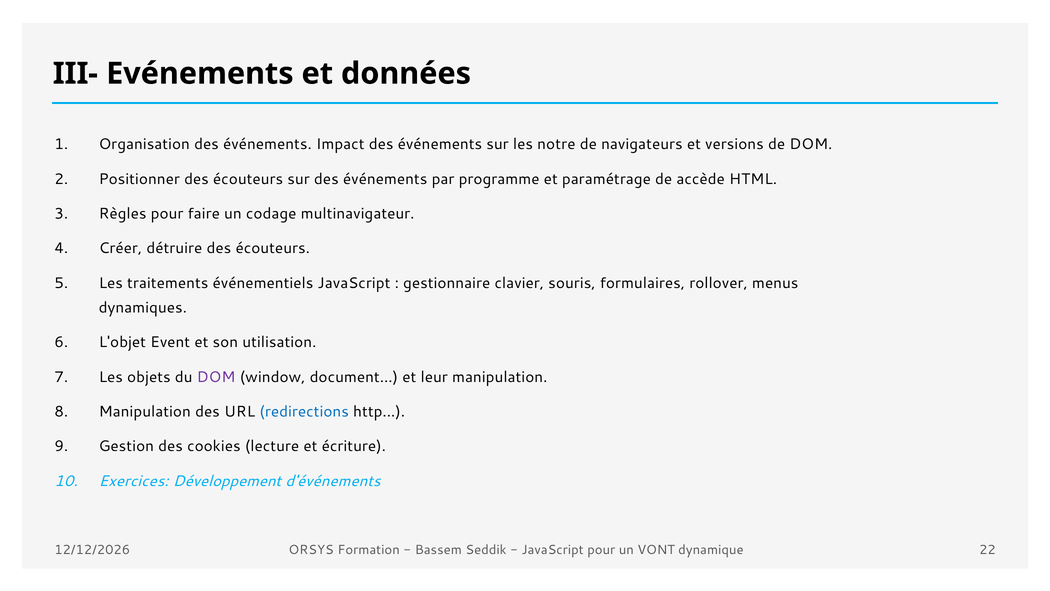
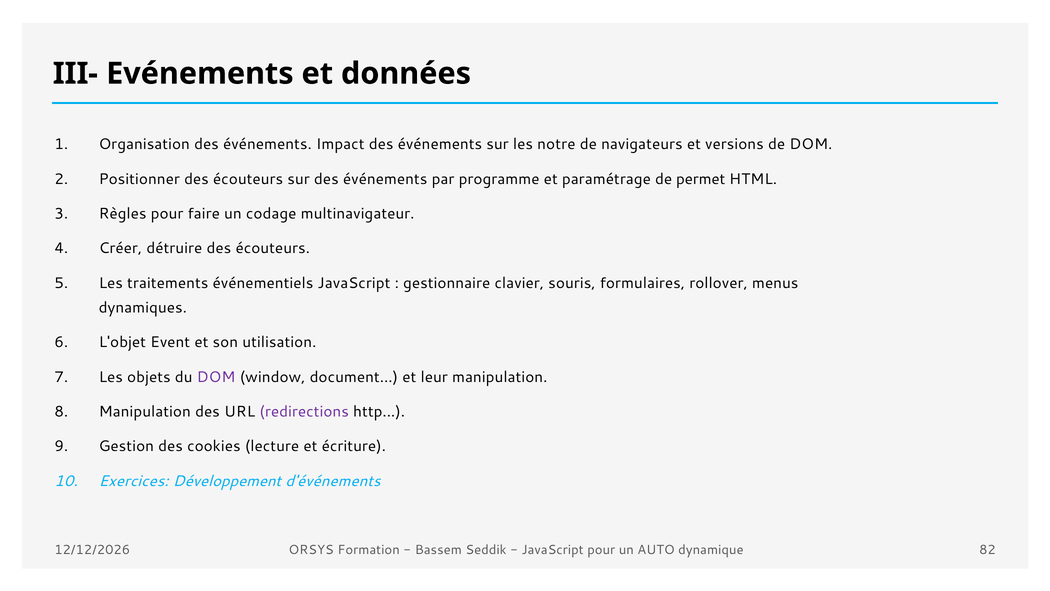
accède: accède -> permet
redirections colour: blue -> purple
VONT: VONT -> AUTO
22: 22 -> 82
